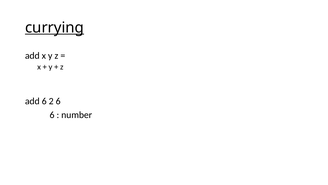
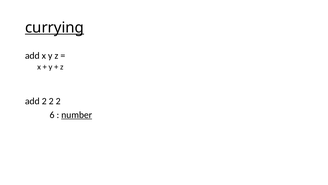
add 6: 6 -> 2
6 at (58, 101): 6 -> 2
number underline: none -> present
